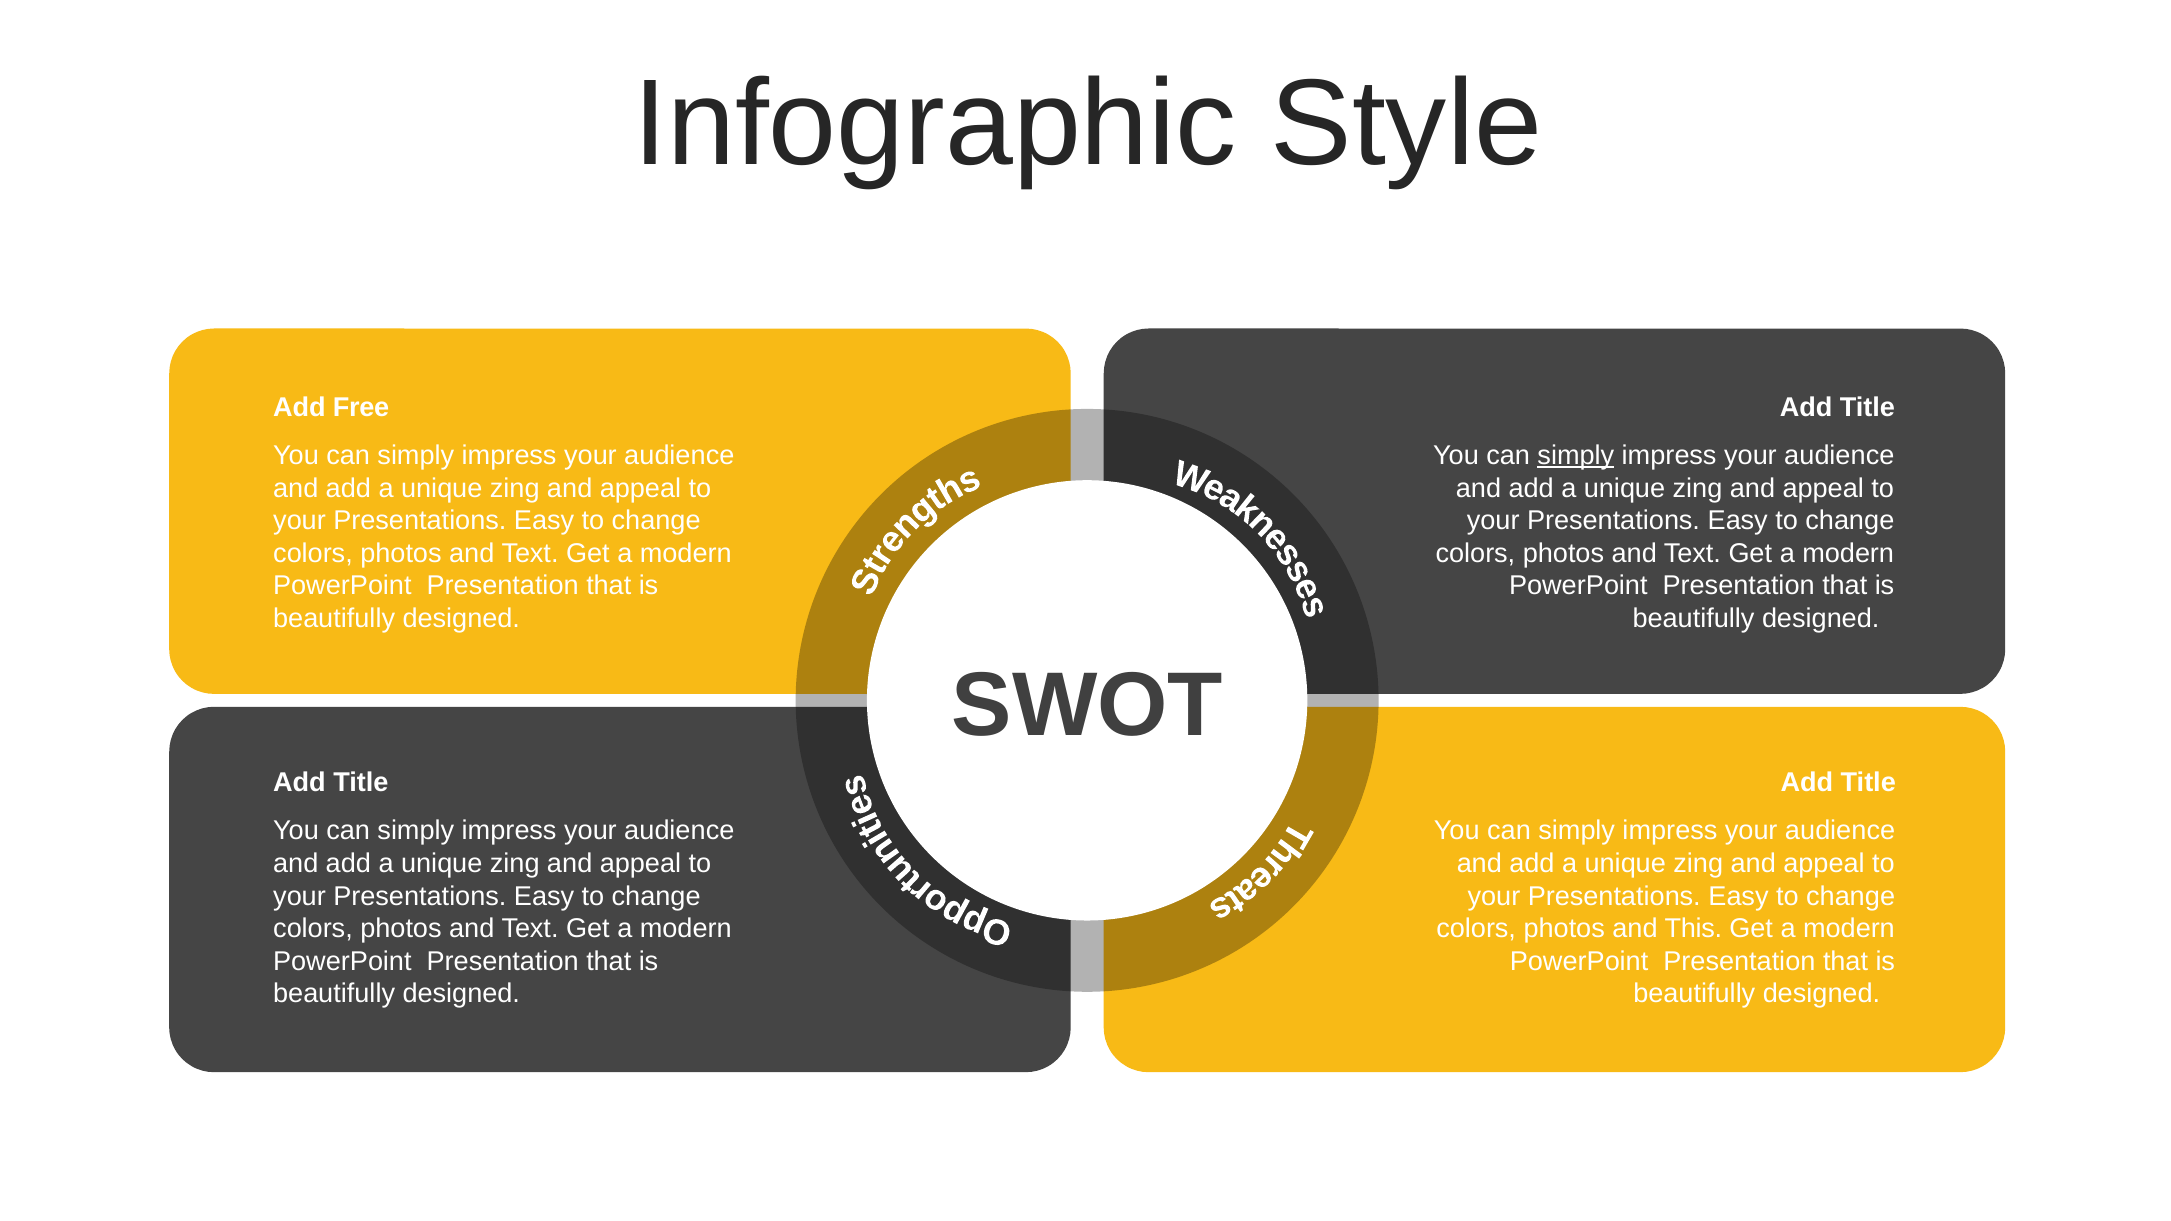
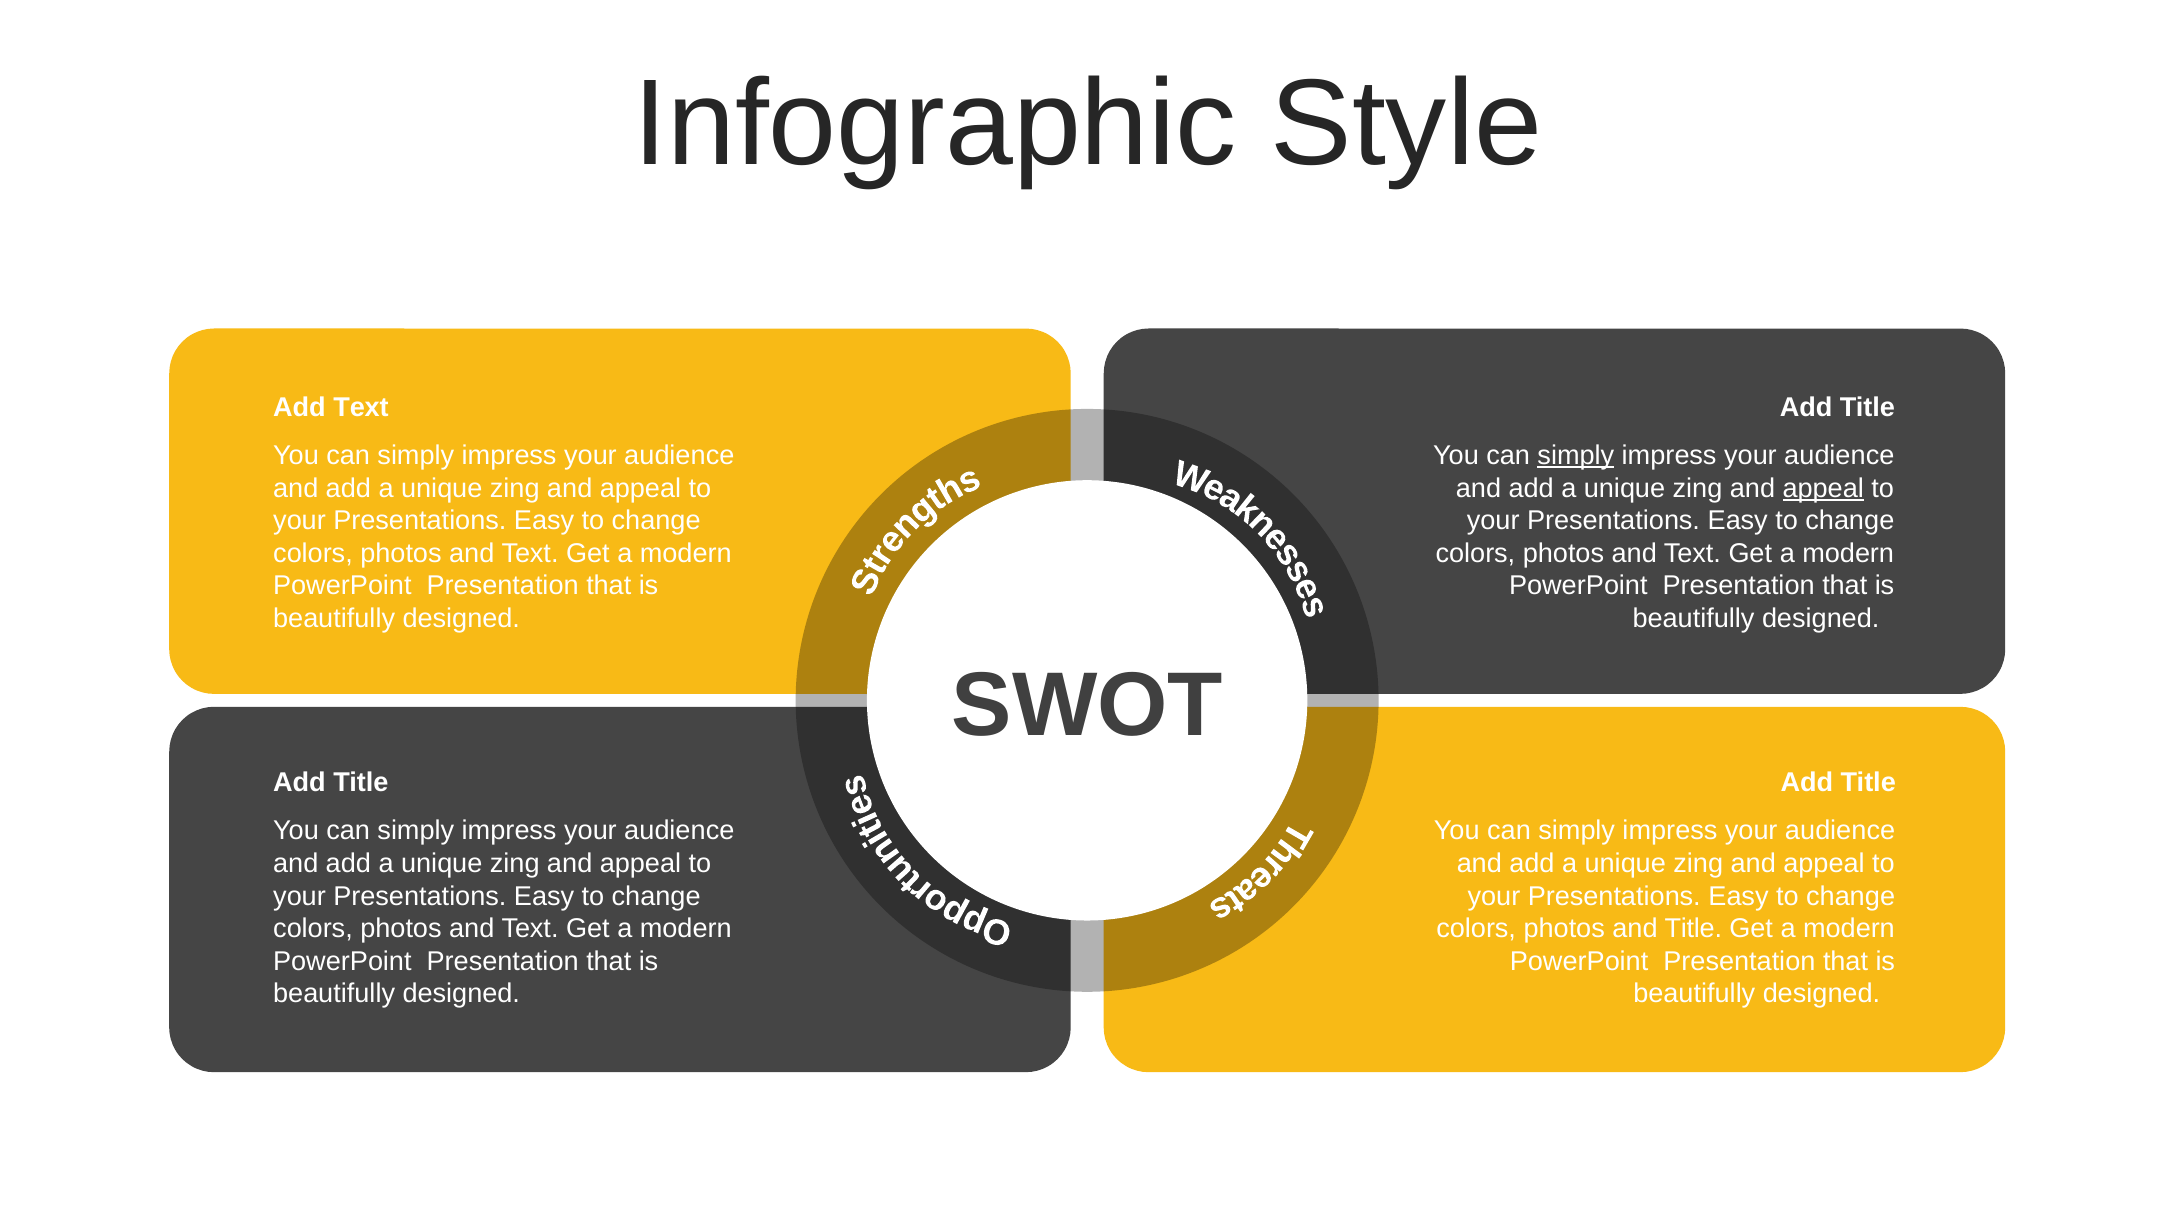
Add Free: Free -> Text
appeal at (1823, 488) underline: none -> present
and This: This -> Title
